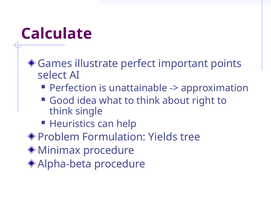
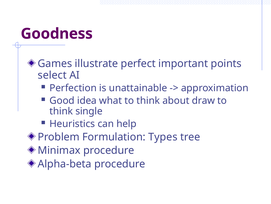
Calculate: Calculate -> Goodness
right: right -> draw
Yields: Yields -> Types
